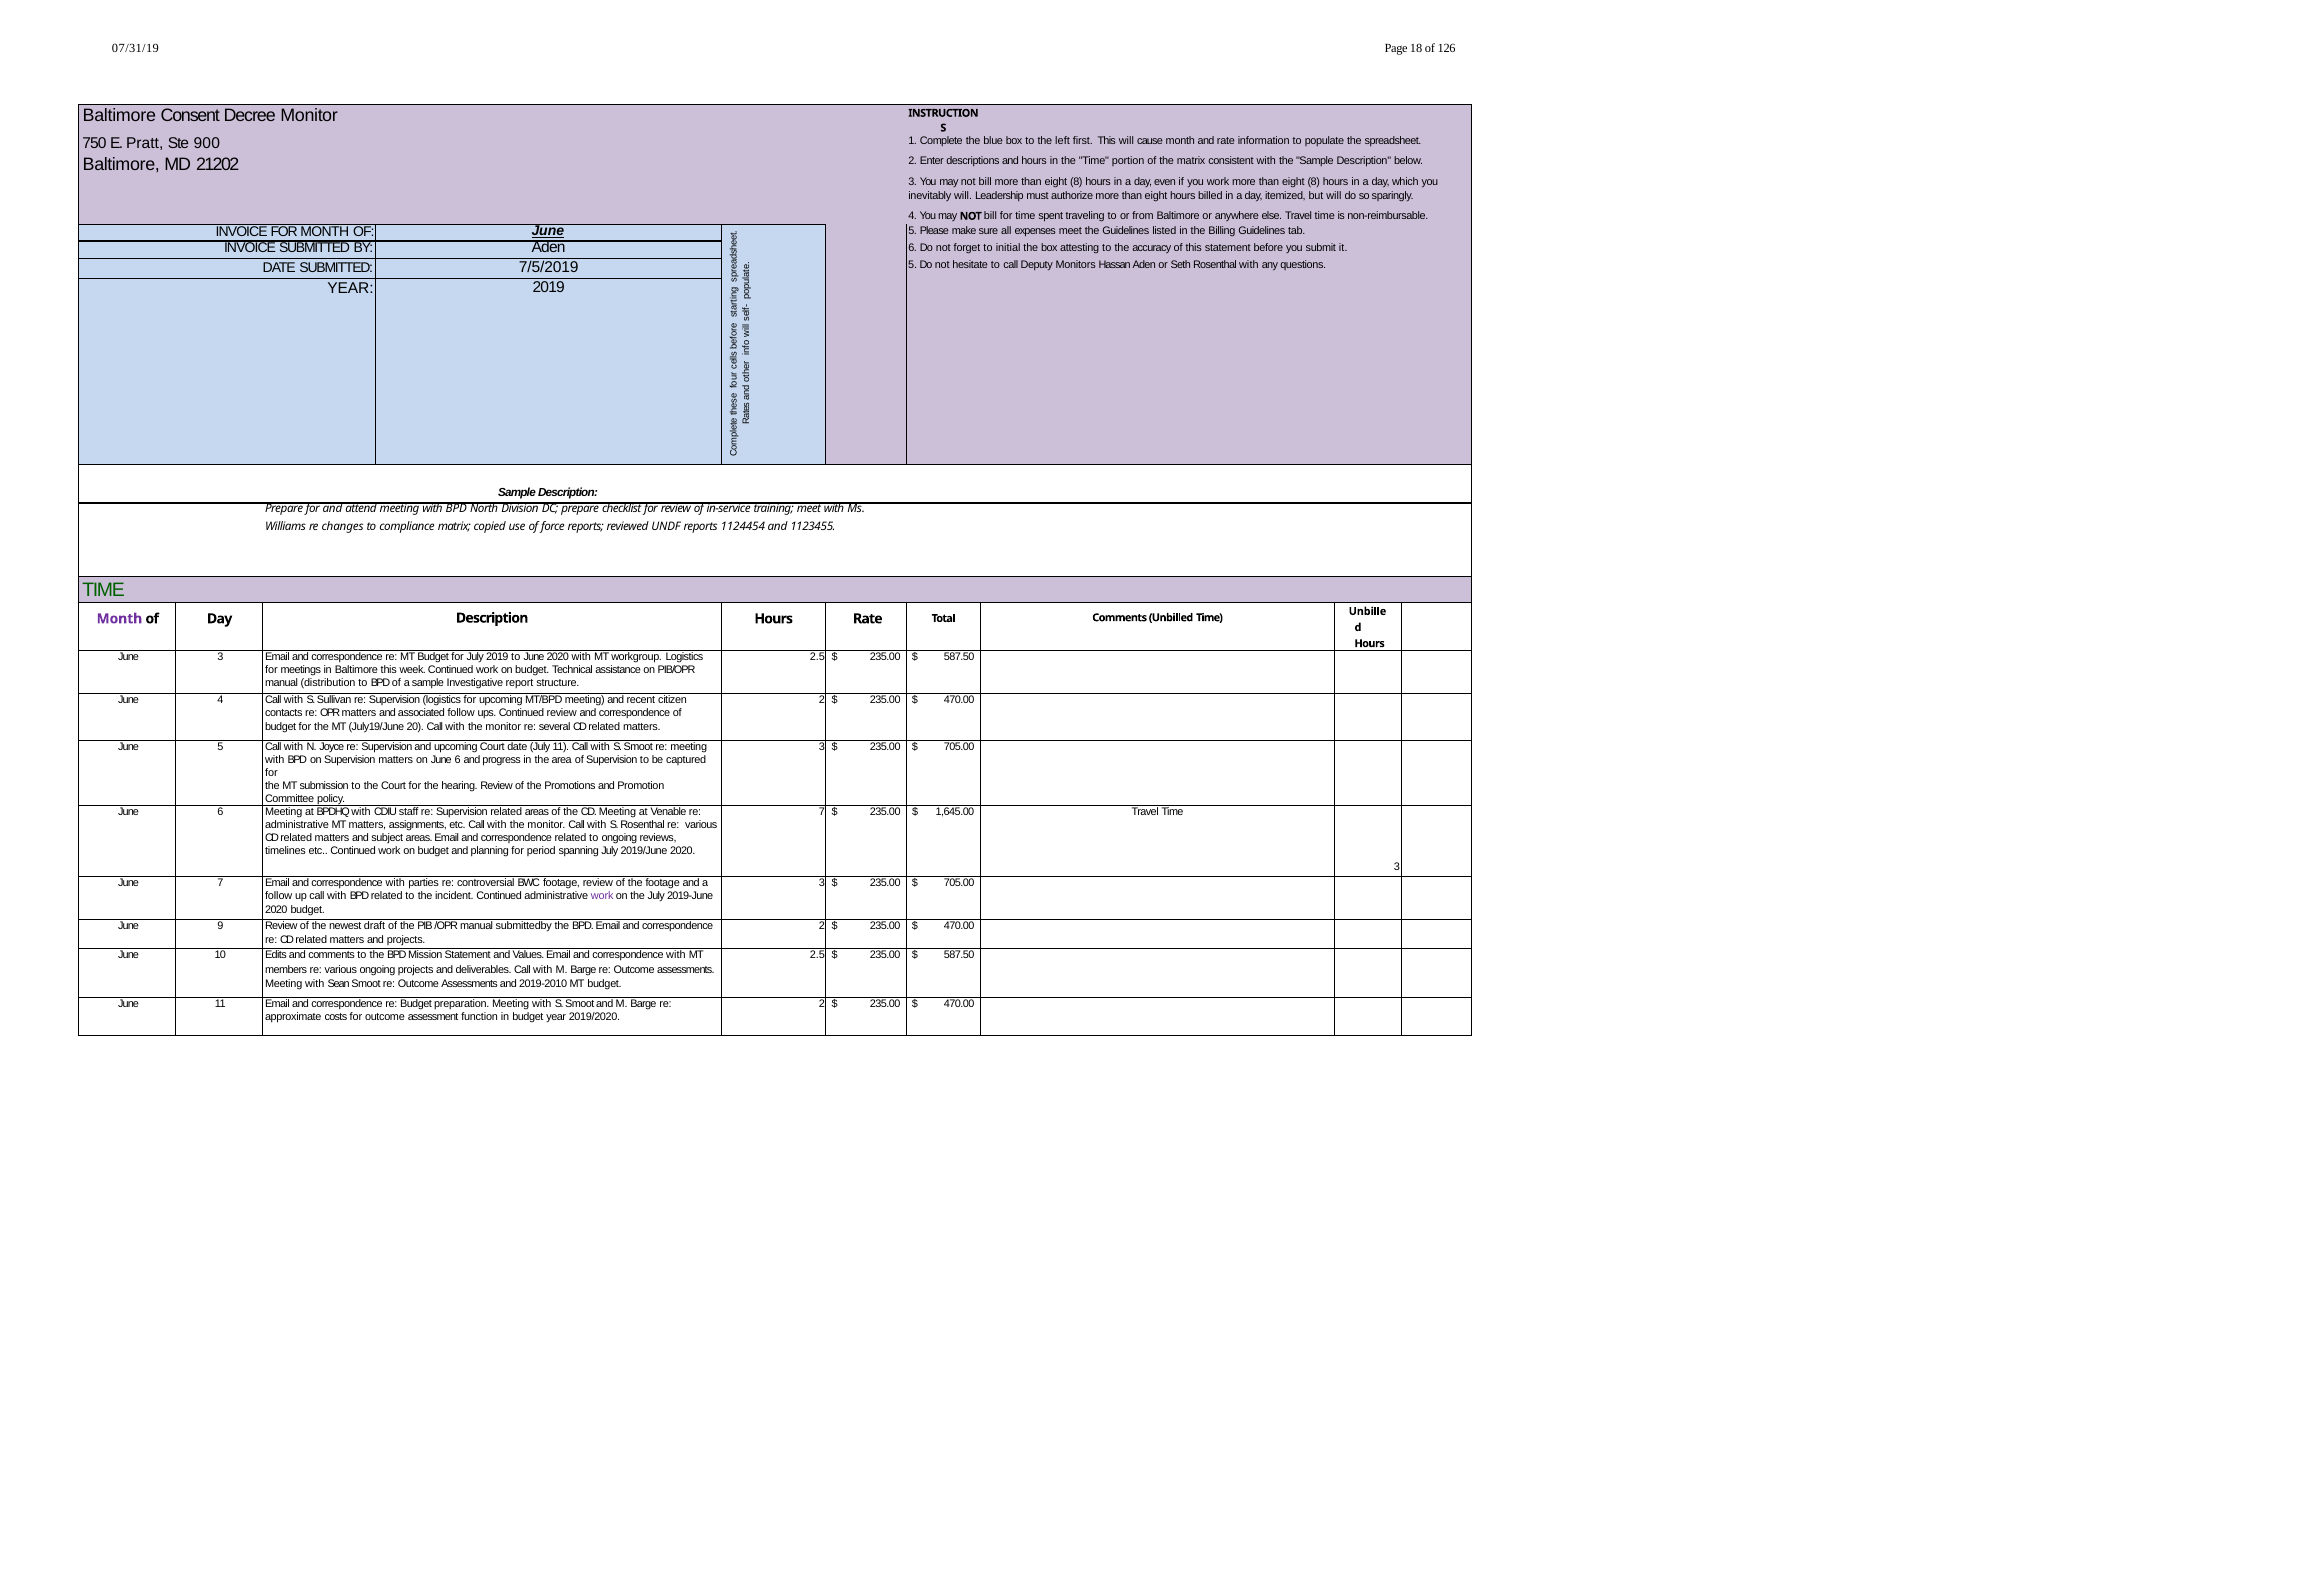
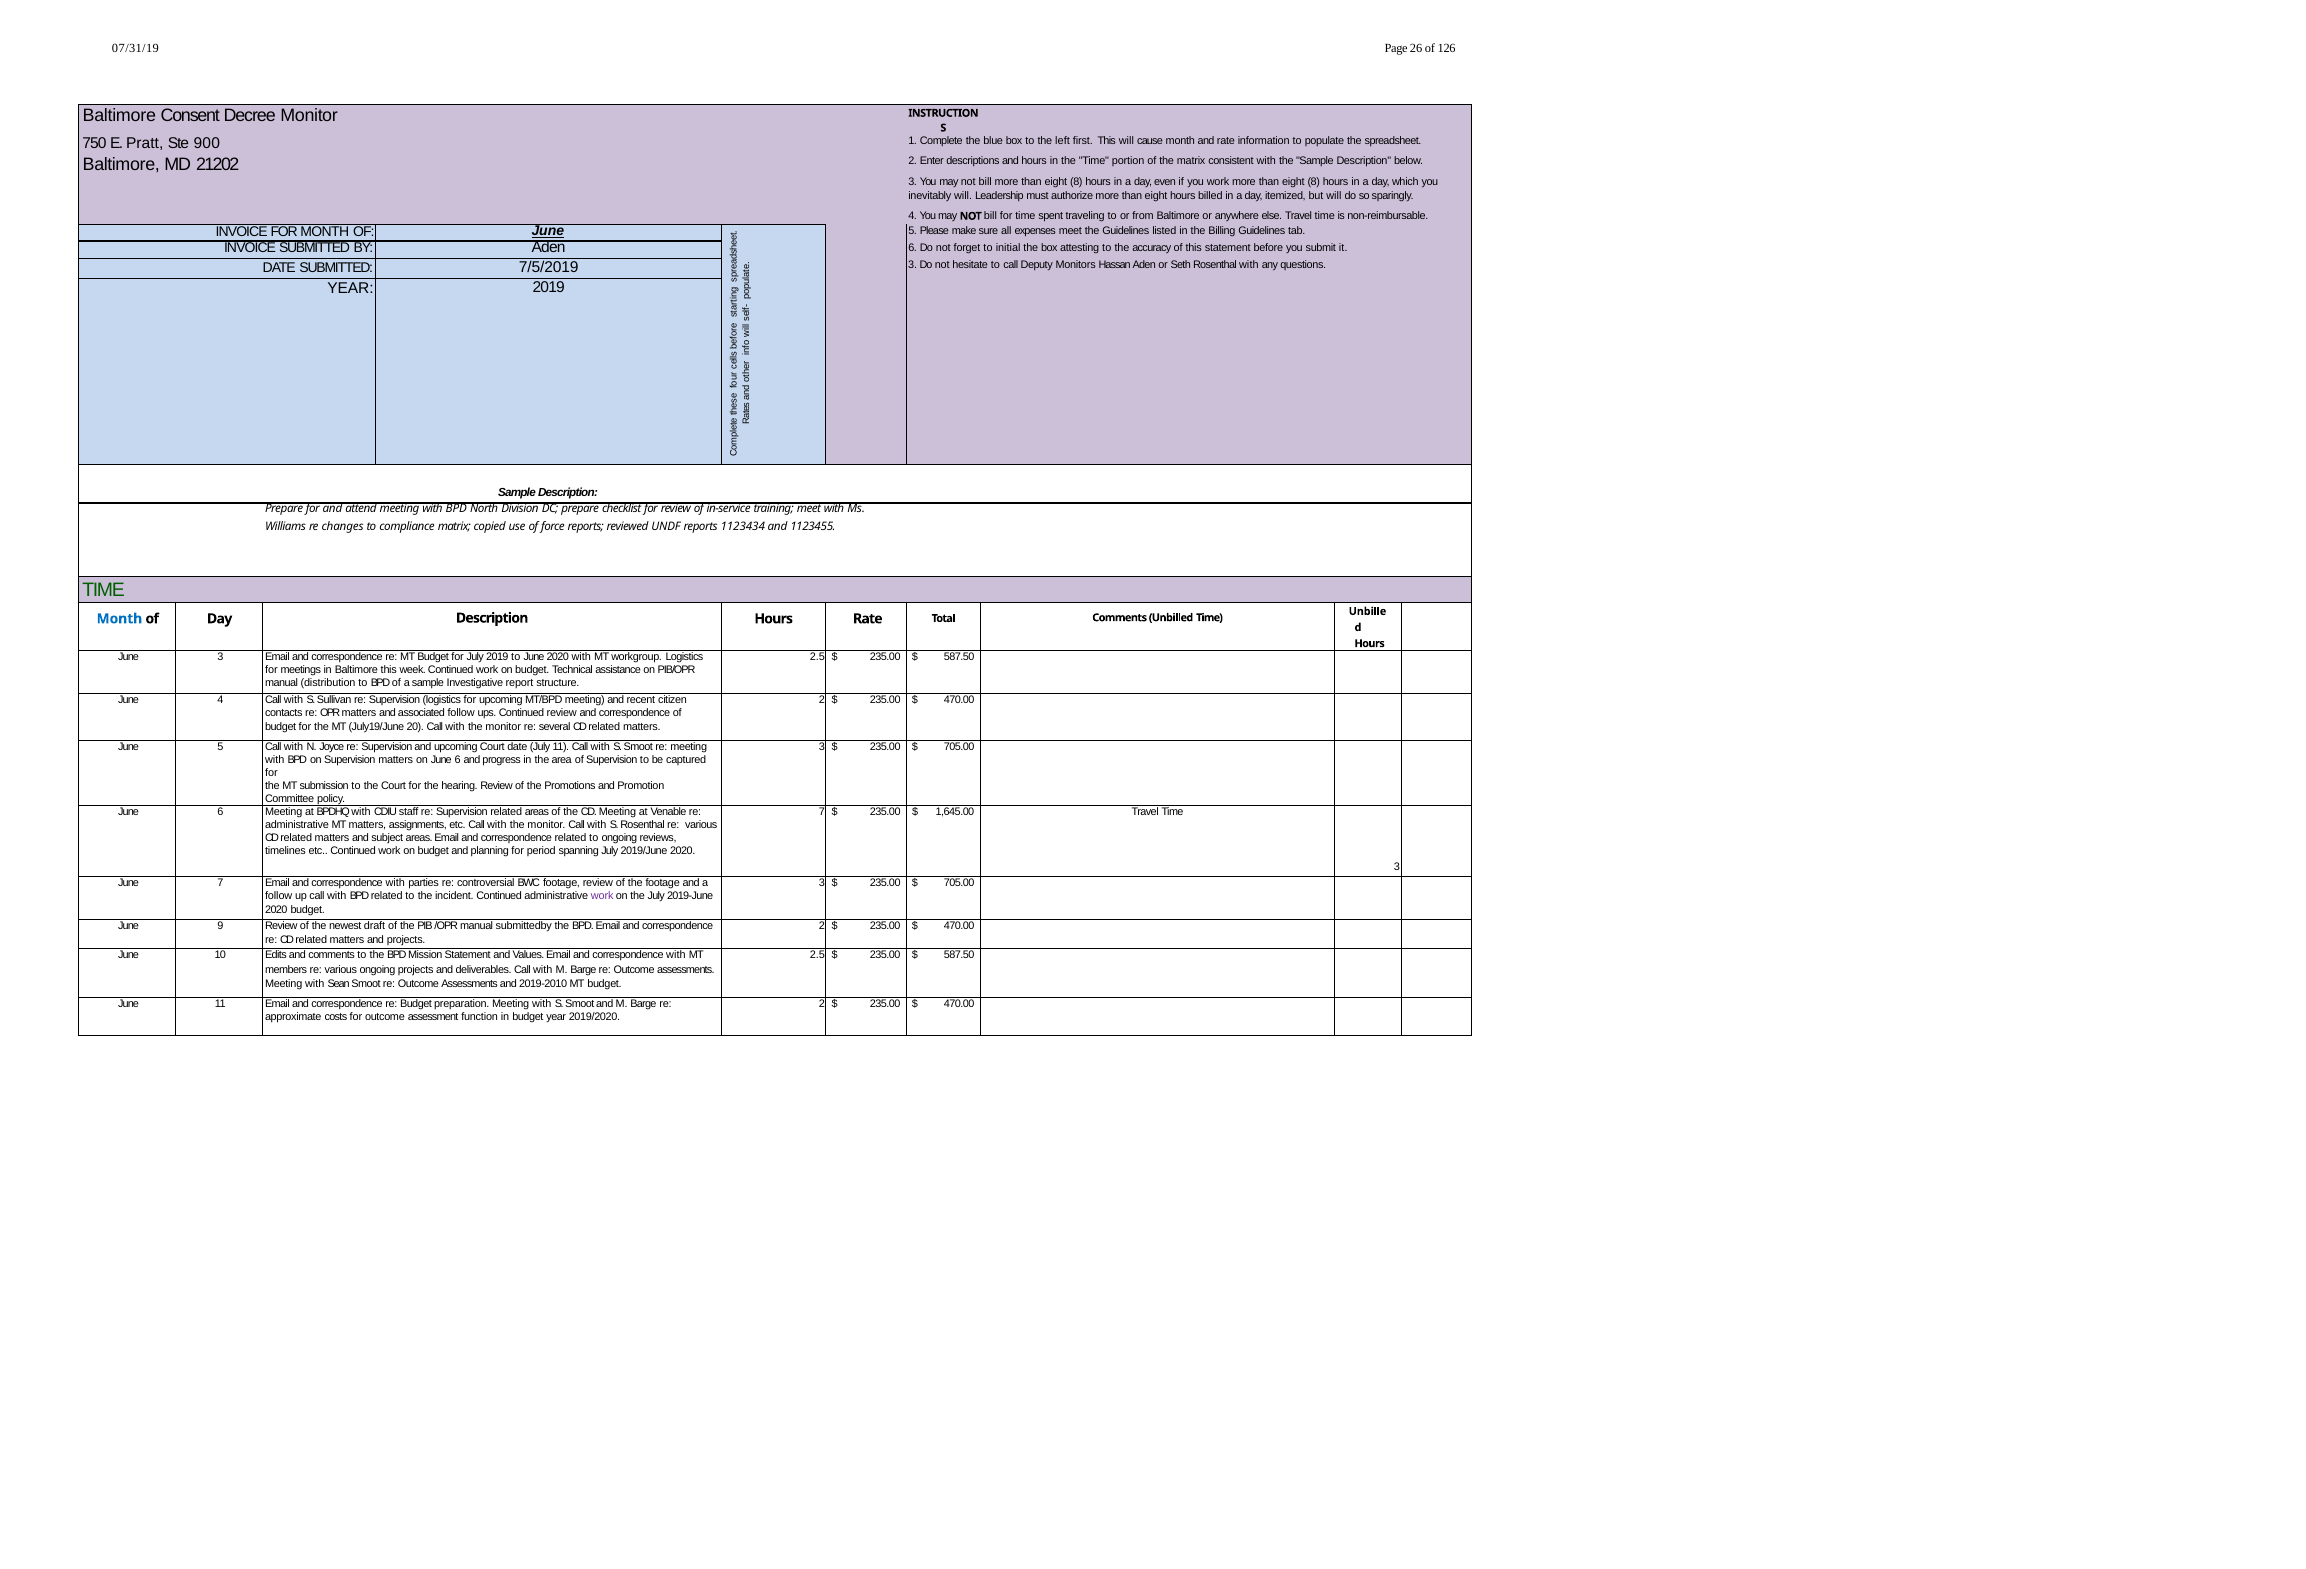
18: 18 -> 26
7/5/2019 5: 5 -> 3
1124454: 1124454 -> 1123434
Month at (119, 618) colour: purple -> blue
